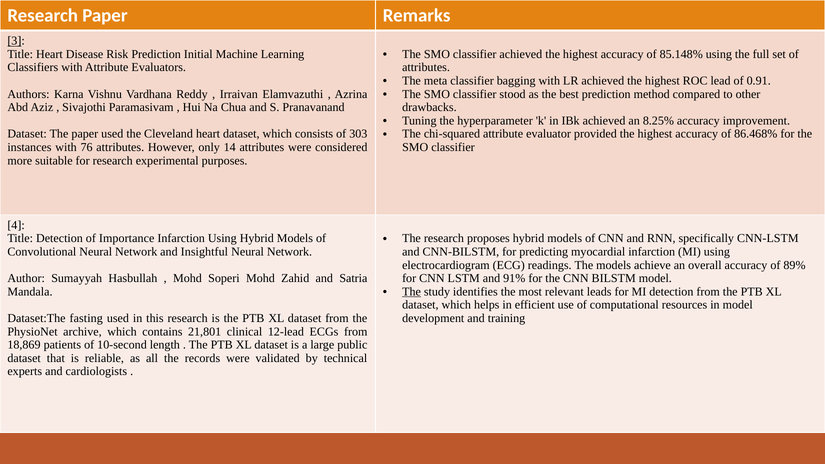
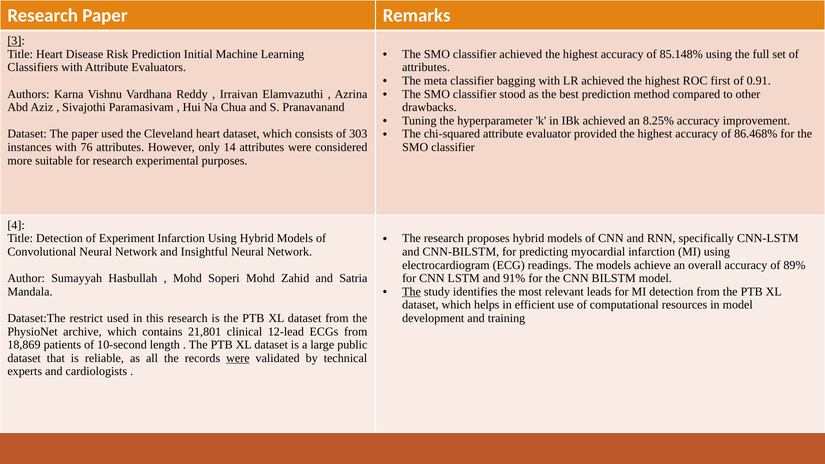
lead: lead -> first
Importance: Importance -> Experiment
fasting: fasting -> restrict
were at (238, 358) underline: none -> present
